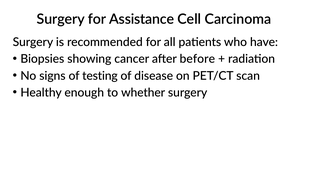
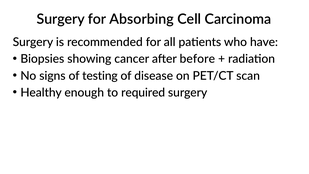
Assistance: Assistance -> Absorbing
whether: whether -> required
